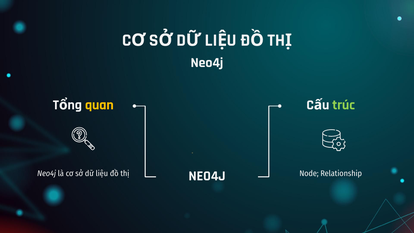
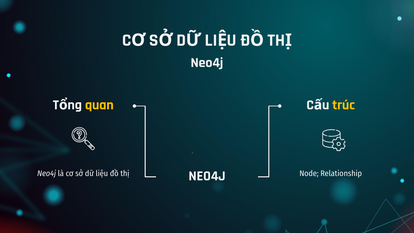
trúc colour: light green -> yellow
